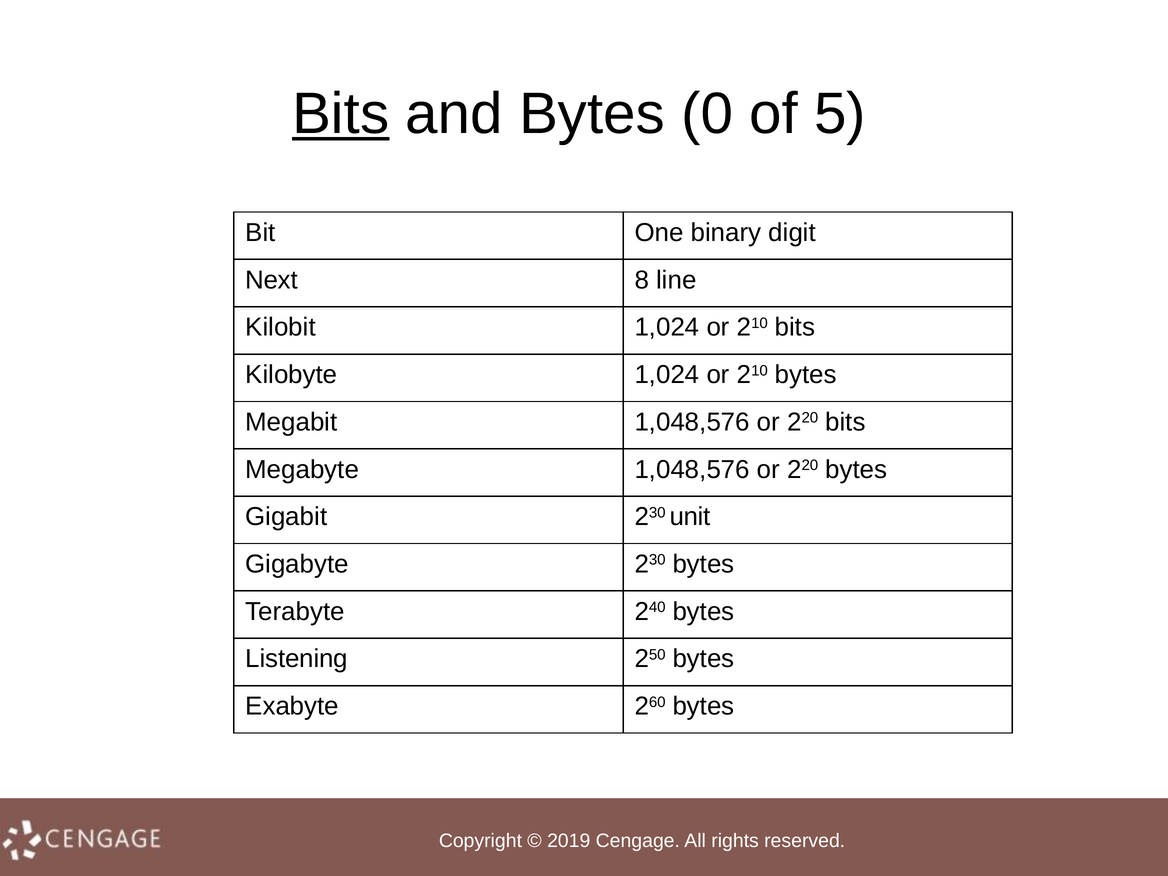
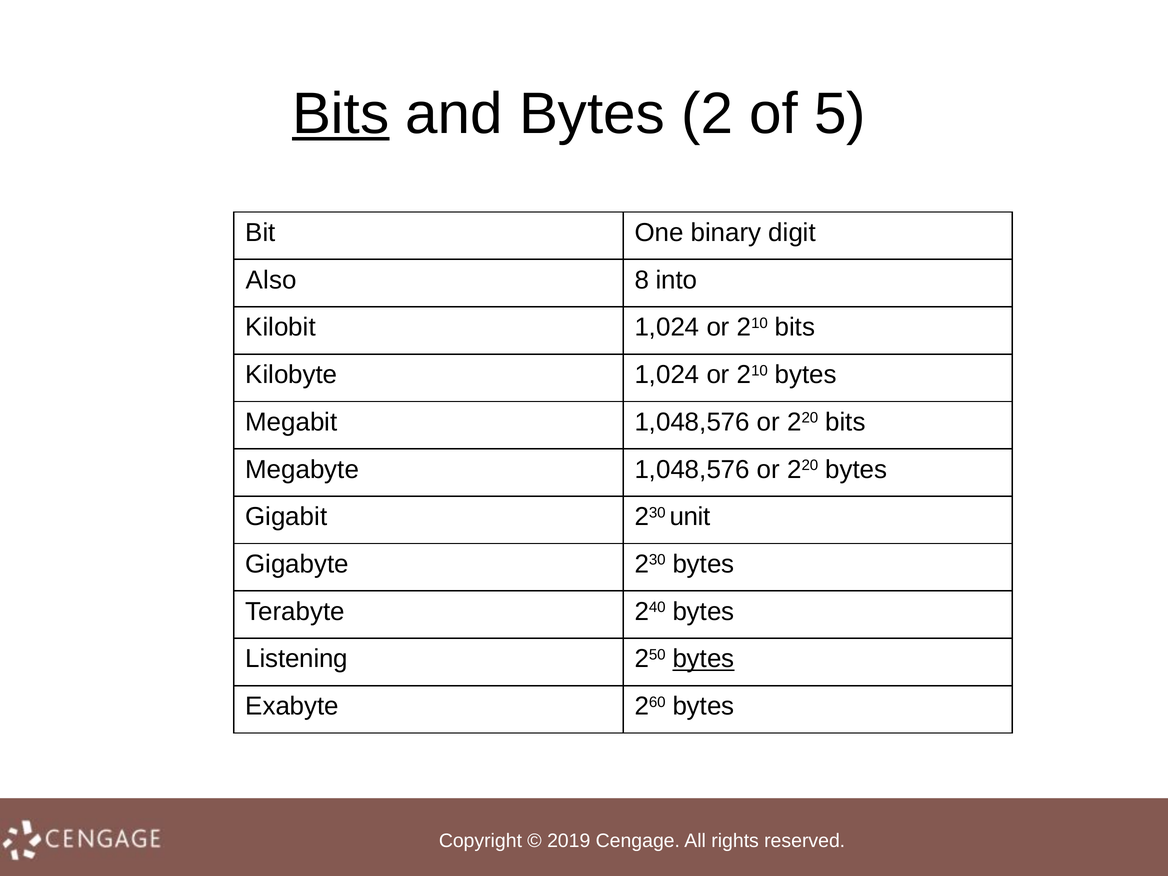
0: 0 -> 2
Next: Next -> Also
line: line -> into
bytes at (703, 659) underline: none -> present
